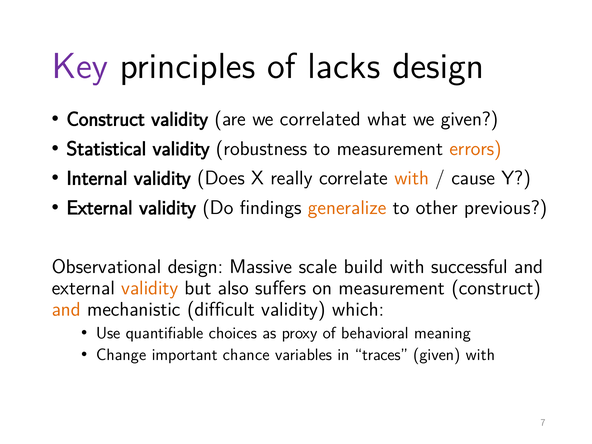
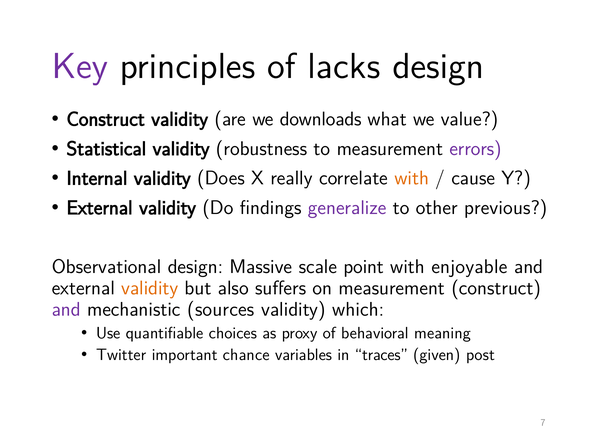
correlated: correlated -> downloads
we given: given -> value
errors colour: orange -> purple
generalize colour: orange -> purple
build: build -> point
successful: successful -> enjoyable
and at (66, 309) colour: orange -> purple
difficult: difficult -> sources
Change: Change -> Twitter
given with: with -> post
